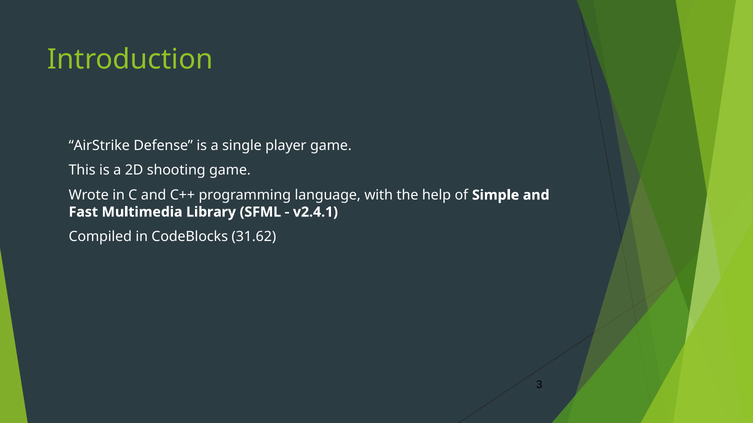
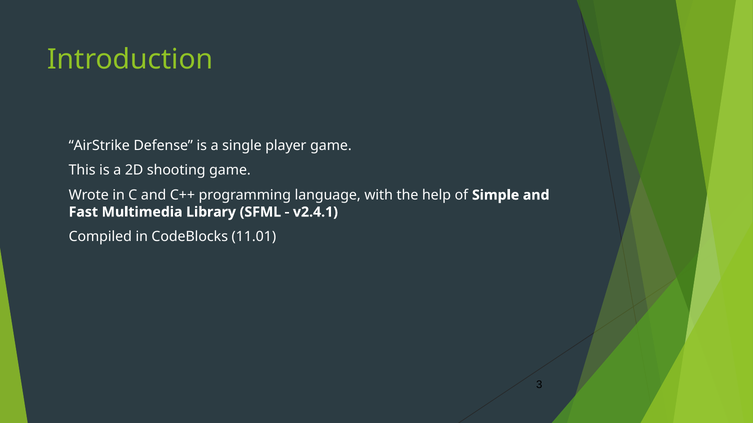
31.62: 31.62 -> 11.01
